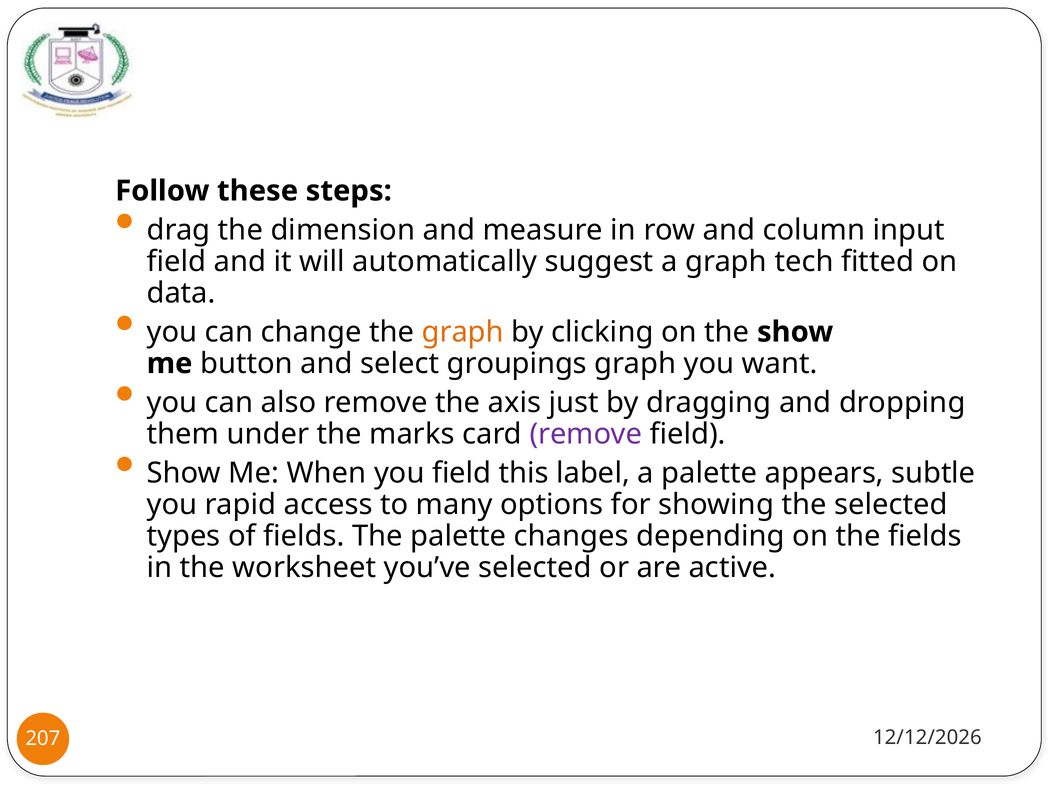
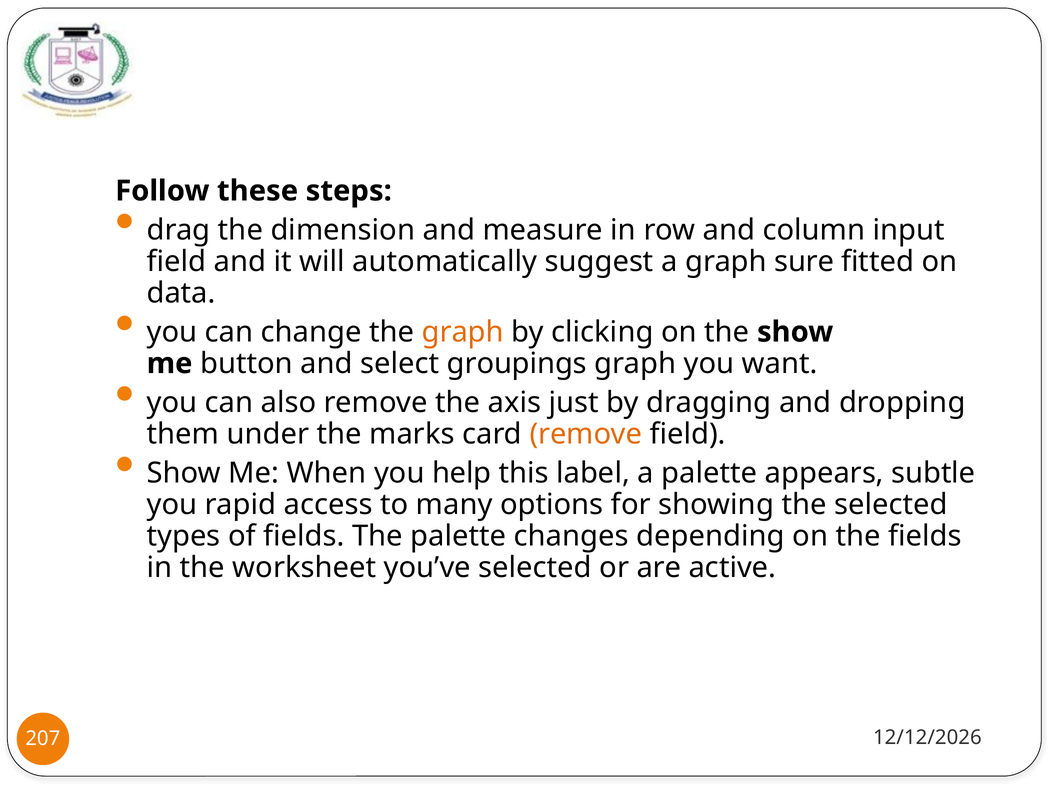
tech: tech -> sure
remove at (586, 434) colour: purple -> orange
you field: field -> help
